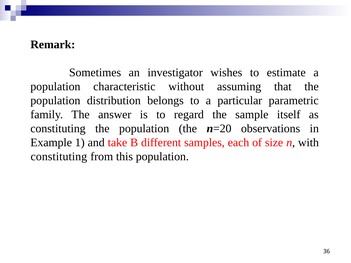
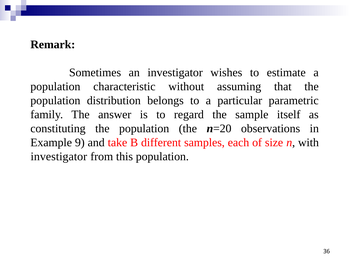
1: 1 -> 9
constituting at (59, 157): constituting -> investigator
